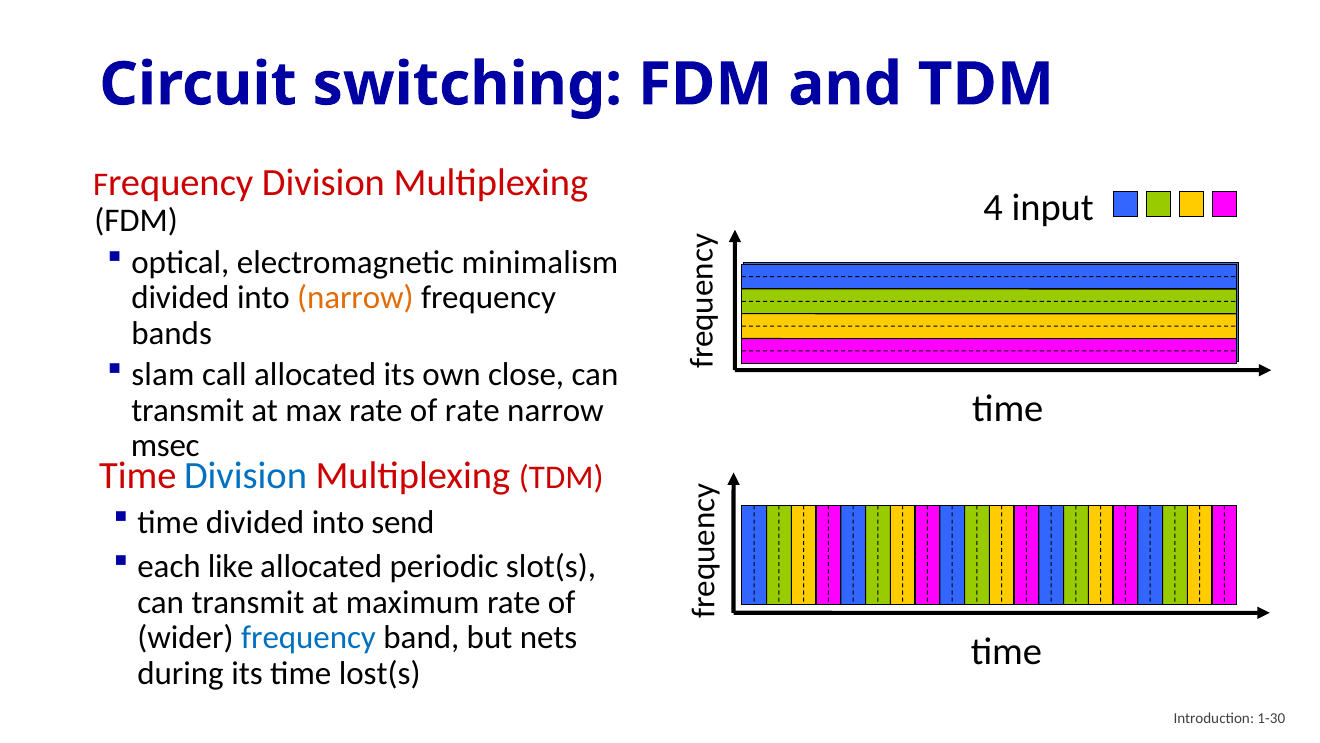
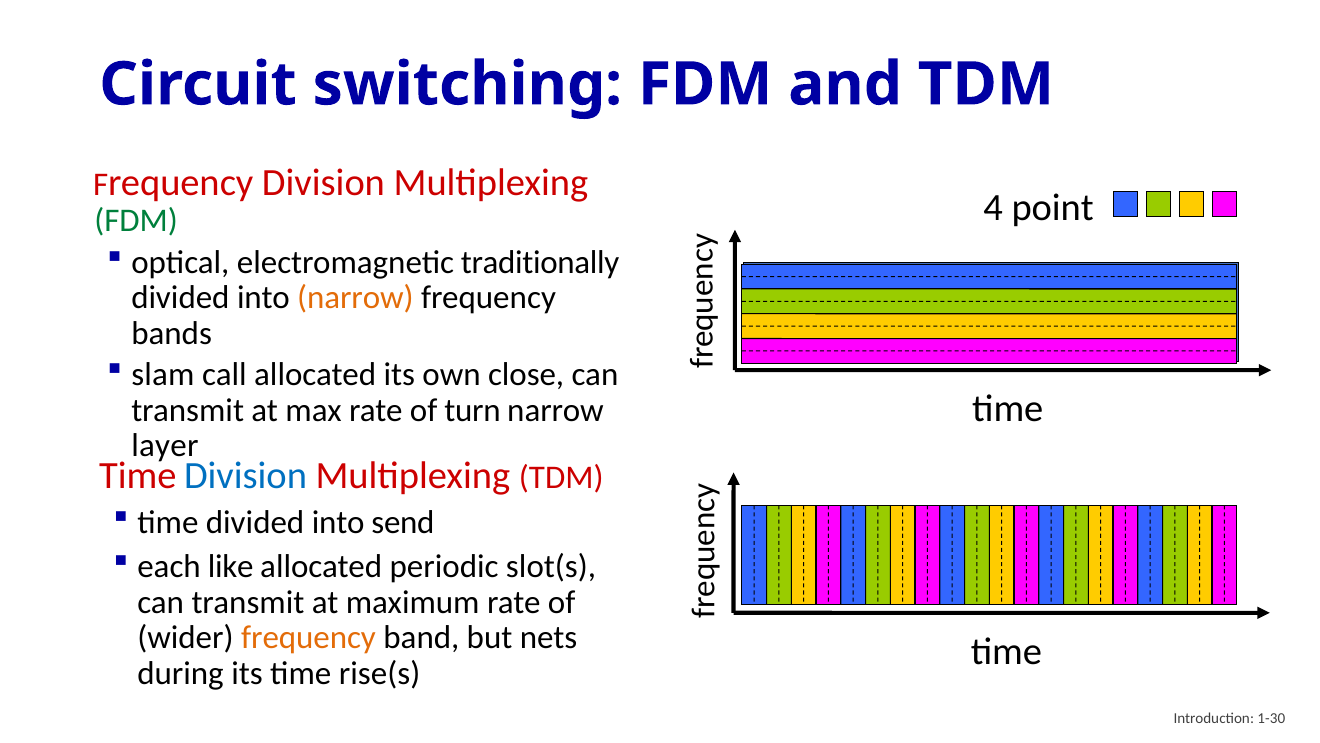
input: input -> point
FDM at (136, 221) colour: black -> green
minimalism: minimalism -> traditionally
of rate: rate -> turn
msec: msec -> layer
frequency at (308, 638) colour: blue -> orange
lost(s: lost(s -> rise(s
